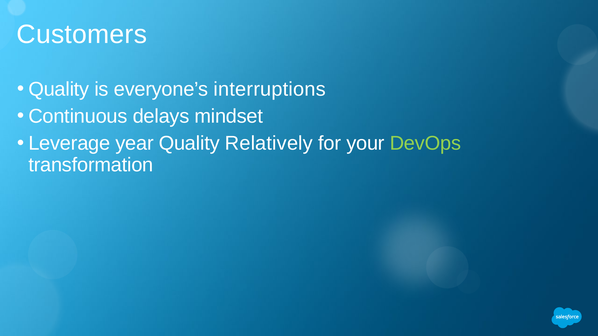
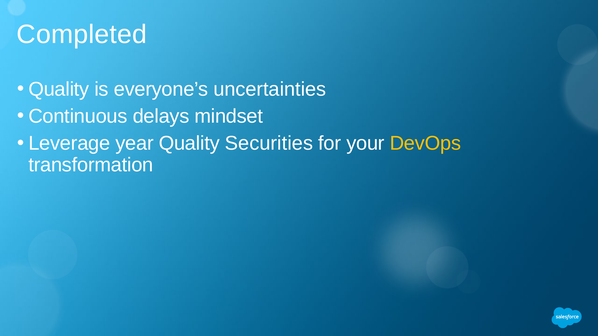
Customers: Customers -> Completed
interruptions: interruptions -> uncertainties
Relatively: Relatively -> Securities
DevOps colour: light green -> yellow
